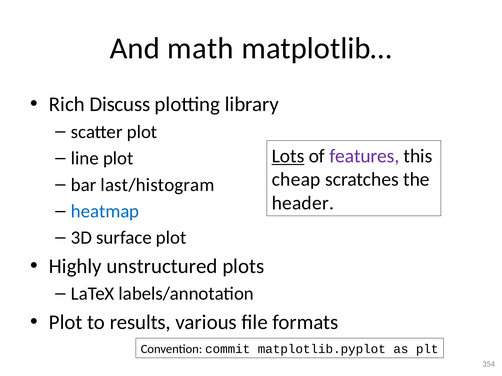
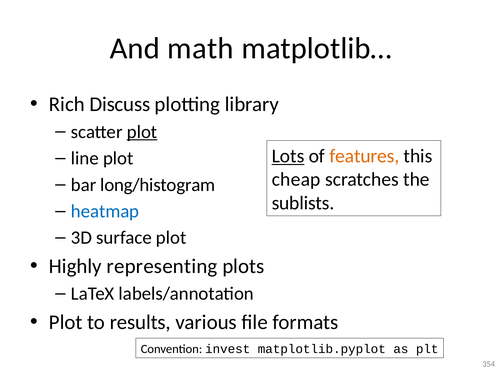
plot at (142, 132) underline: none -> present
features colour: purple -> orange
last/histogram: last/histogram -> long/histogram
header: header -> sublists
unstructured: unstructured -> representing
commit: commit -> invest
